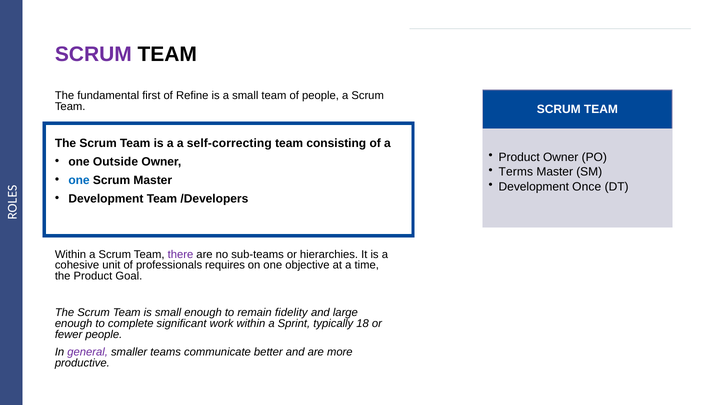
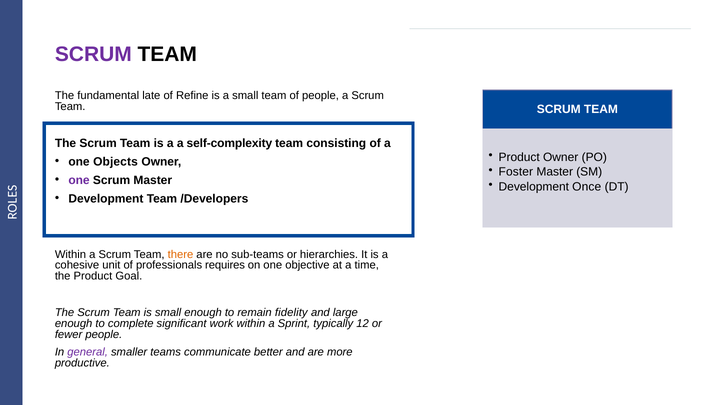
first: first -> late
self-correcting: self-correcting -> self-complexity
Outside: Outside -> Objects
Terms: Terms -> Foster
one at (79, 180) colour: blue -> purple
there colour: purple -> orange
18: 18 -> 12
